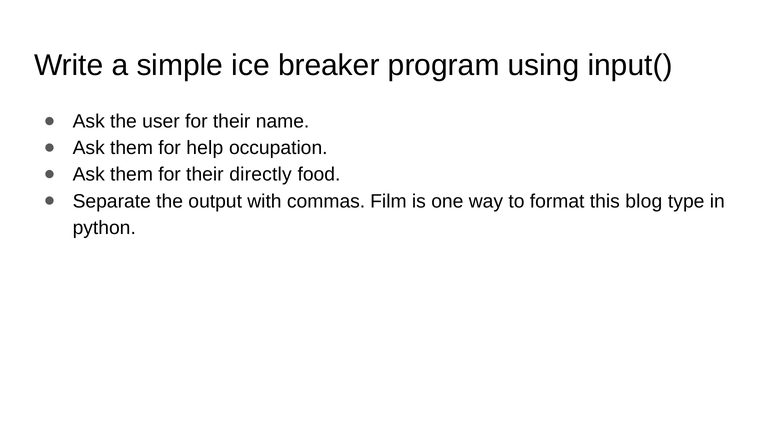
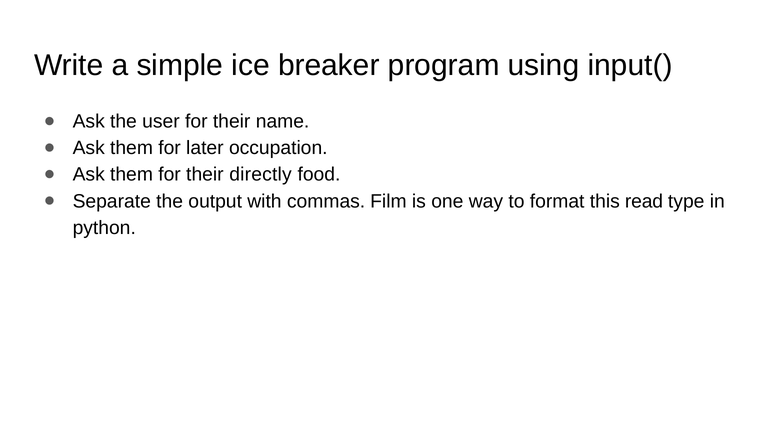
help: help -> later
blog: blog -> read
